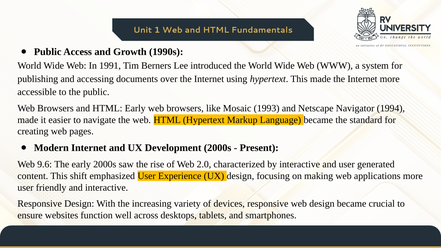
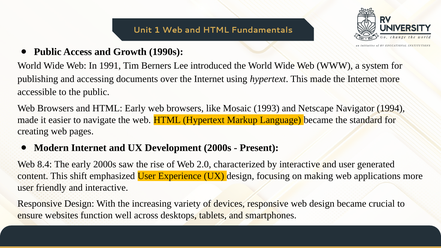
9.6: 9.6 -> 8.4
